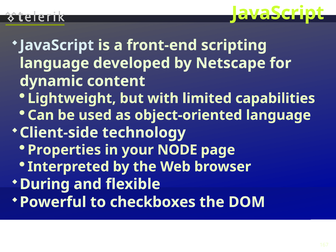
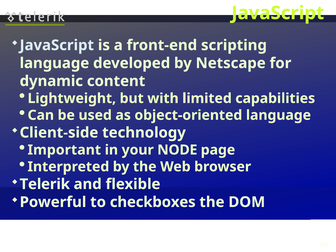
Properties: Properties -> Important
During: During -> Telerik
